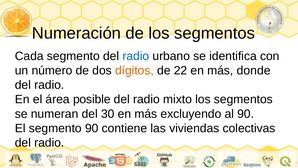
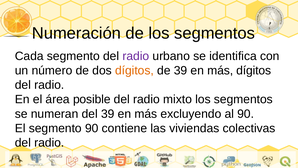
radio at (136, 56) colour: blue -> purple
de 22: 22 -> 39
más donde: donde -> dígitos
del 30: 30 -> 39
